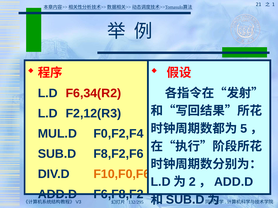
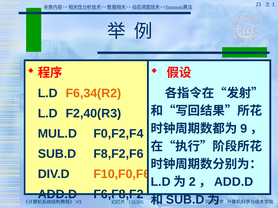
F6,34(R2 colour: red -> orange
F2,12(R3: F2,12(R3 -> F2,40(R3
5: 5 -> 9
